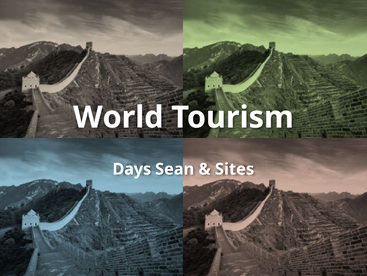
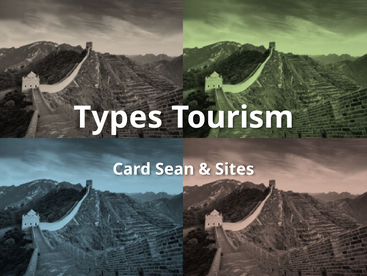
World: World -> Types
Days: Days -> Card
